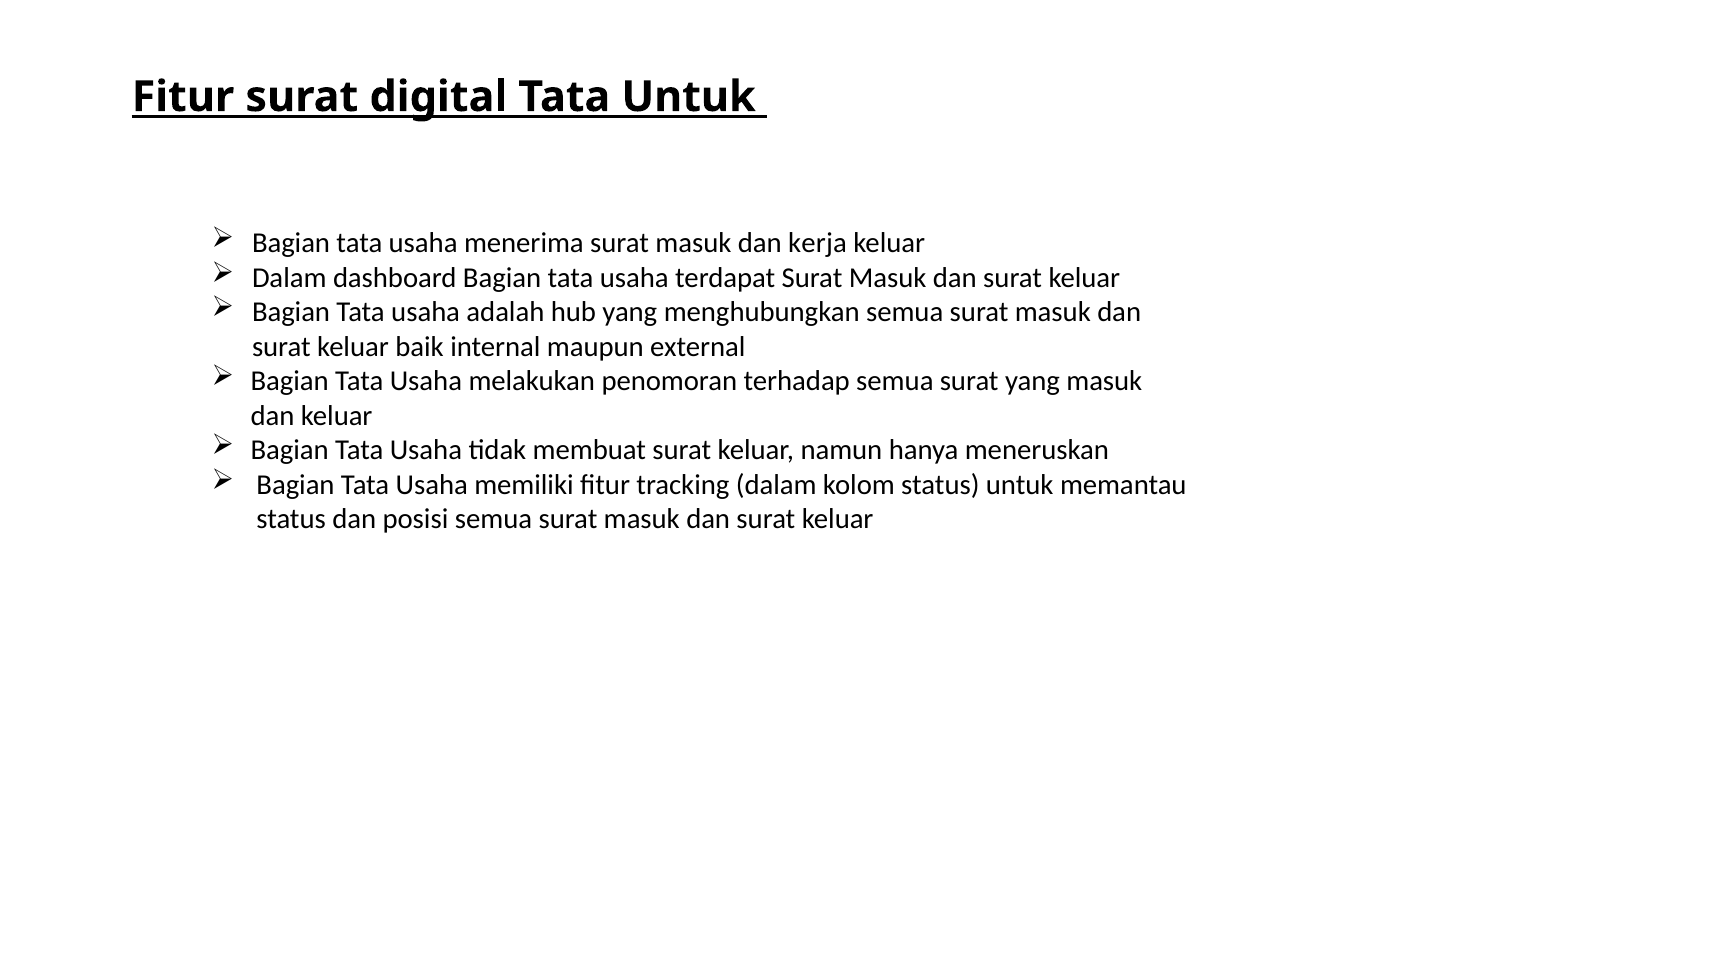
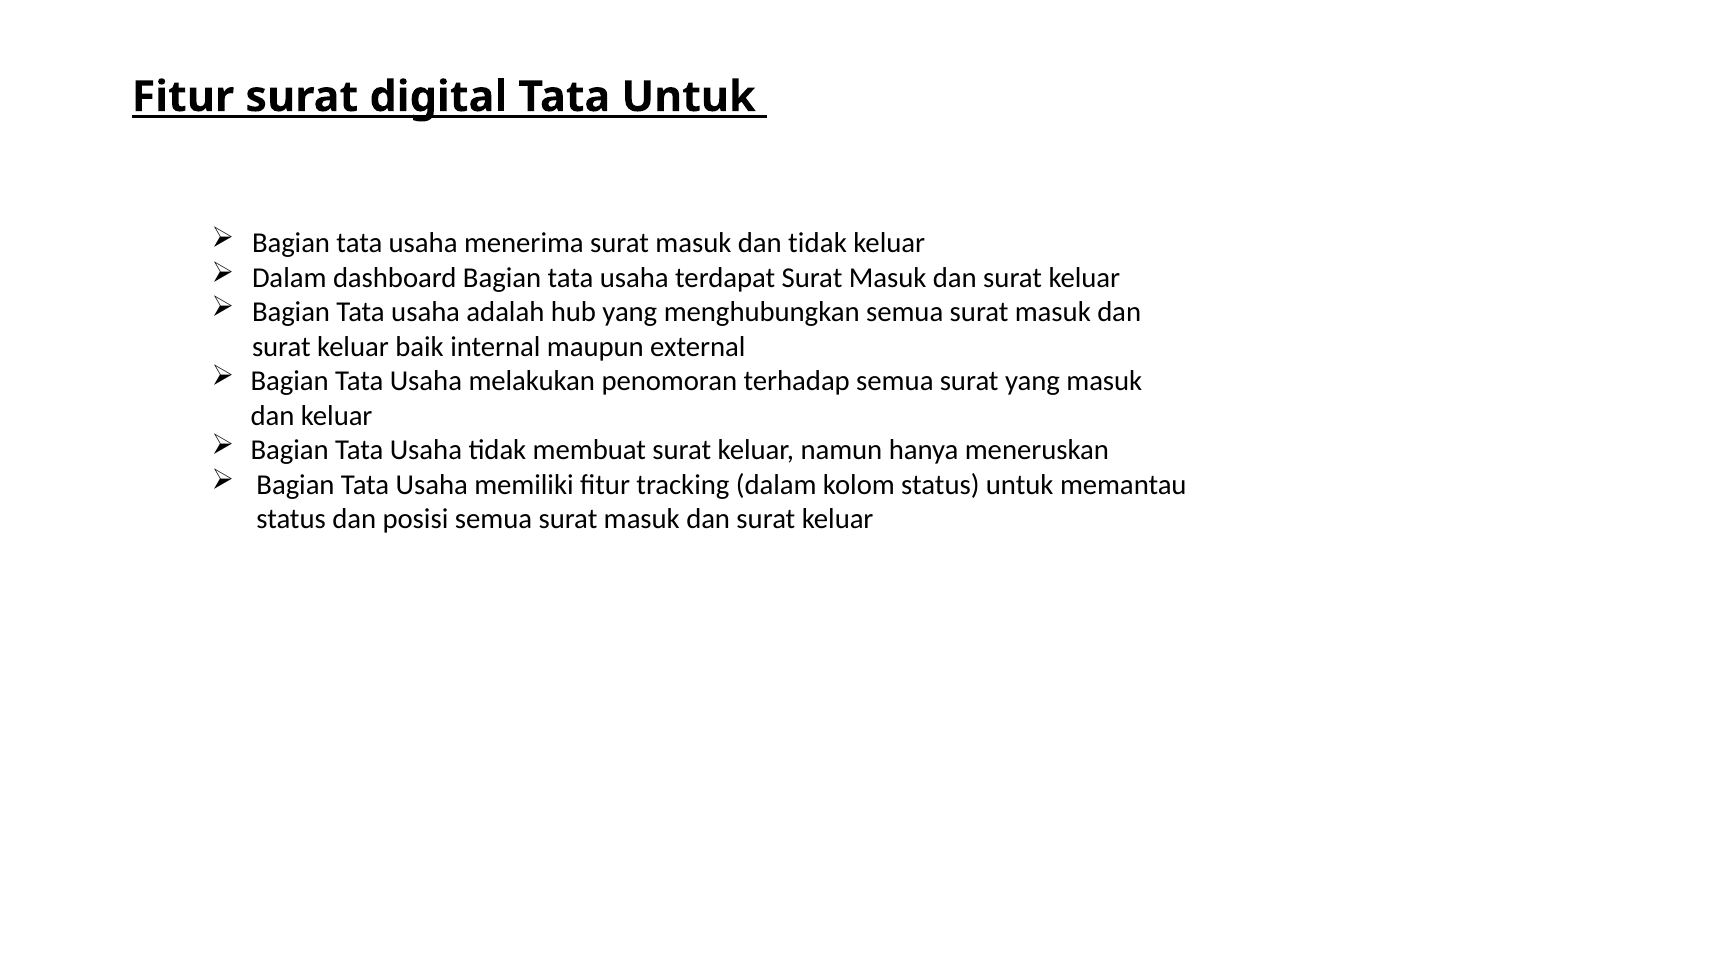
dan kerja: kerja -> tidak
